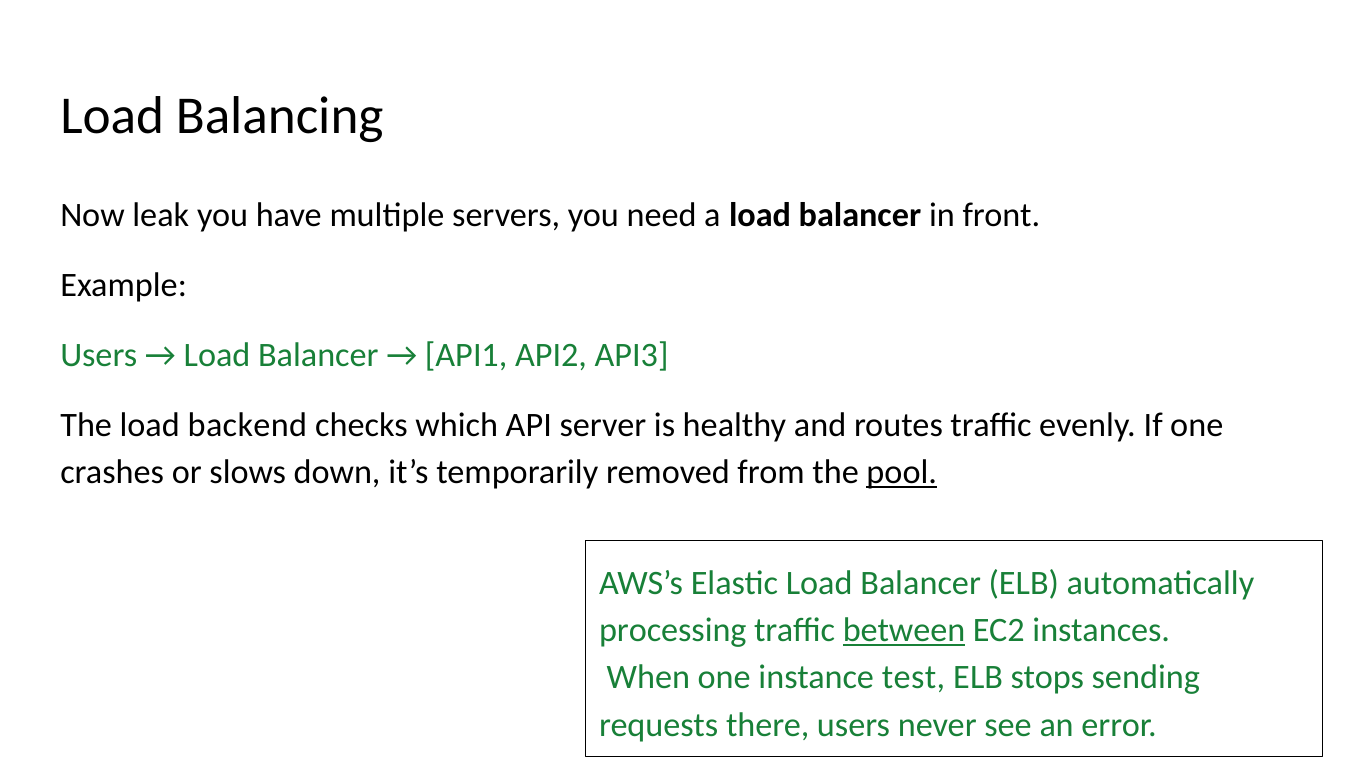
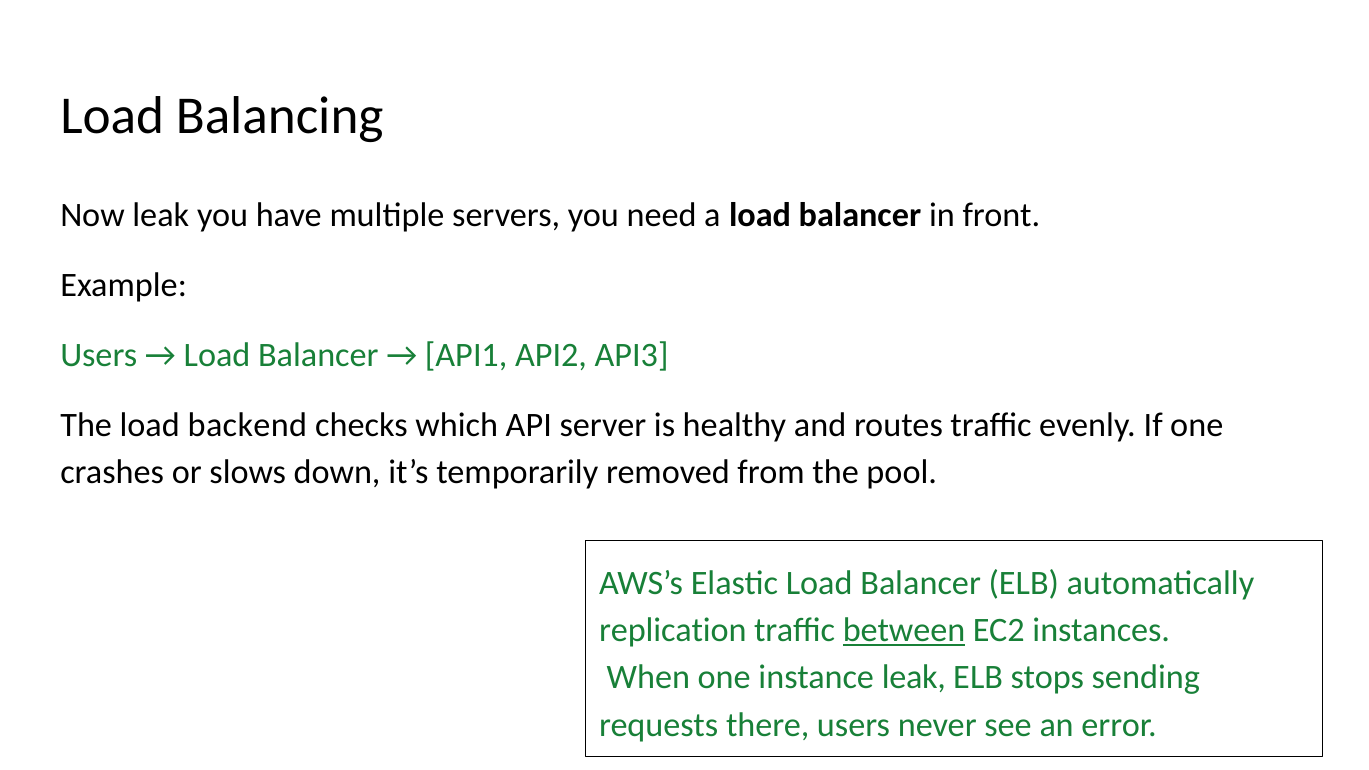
pool underline: present -> none
processing: processing -> replication
instance test: test -> leak
